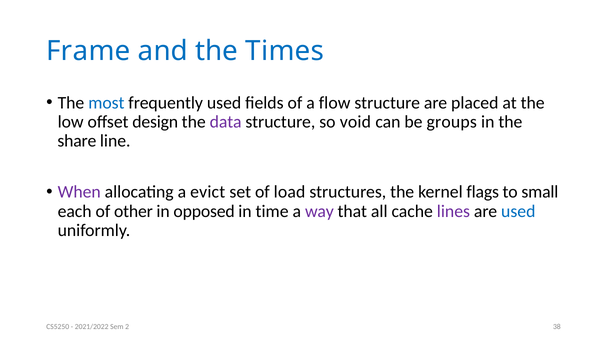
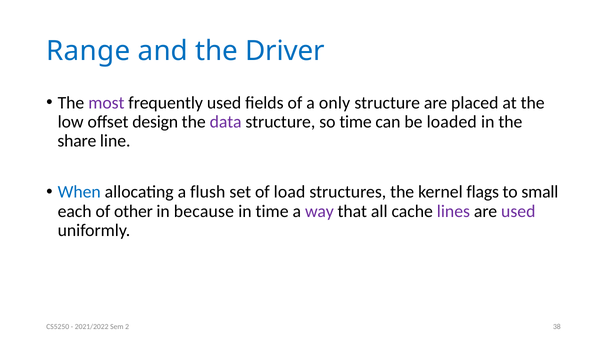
Frame: Frame -> Range
Times: Times -> Driver
most colour: blue -> purple
flow: flow -> only
so void: void -> time
groups: groups -> loaded
When colour: purple -> blue
evict: evict -> flush
opposed: opposed -> because
used at (518, 211) colour: blue -> purple
